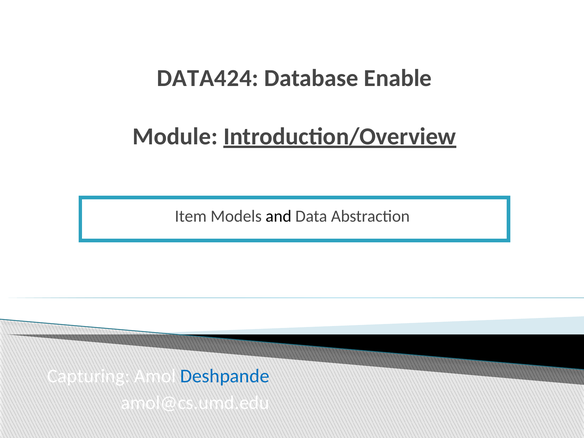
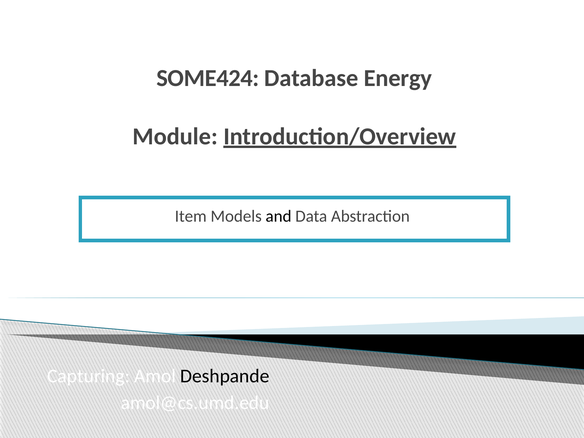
DATA424: DATA424 -> SOME424
Enable: Enable -> Energy
Deshpande colour: blue -> black
